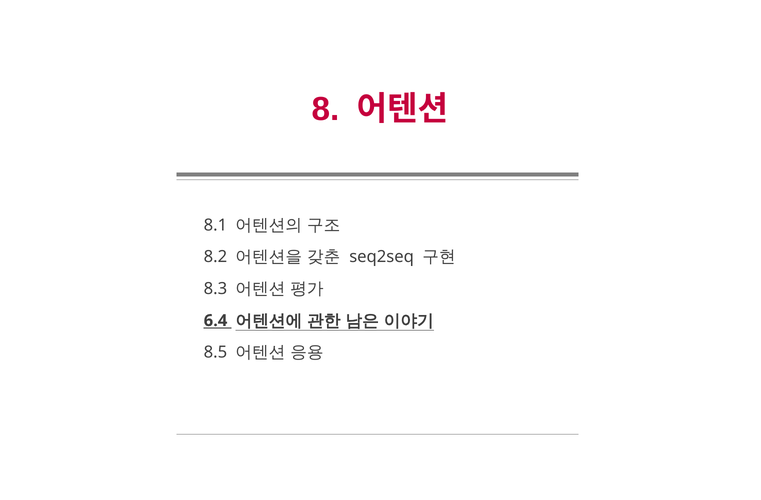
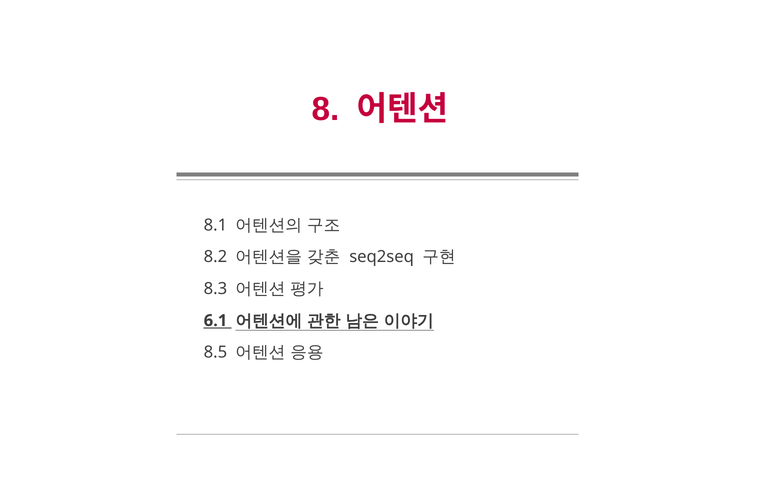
6.4: 6.4 -> 6.1
